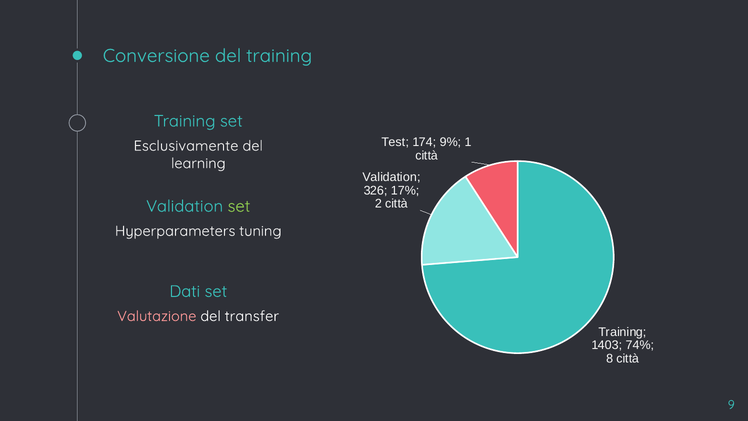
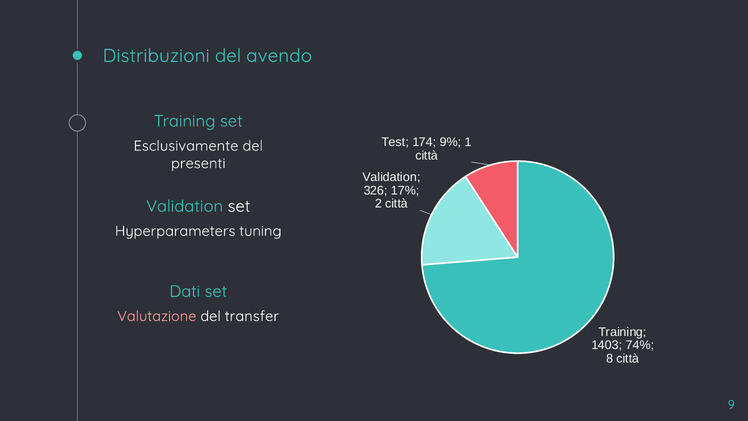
Conversione: Conversione -> Distribuzioni
del training: training -> avendo
learning: learning -> presenti
set at (239, 206) colour: light green -> white
